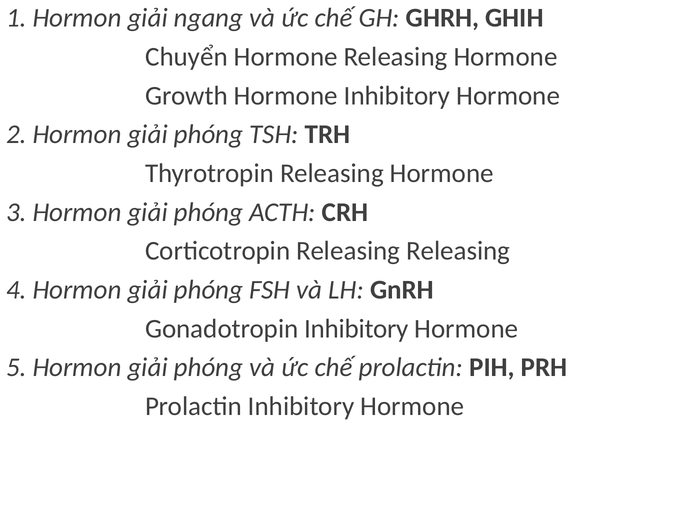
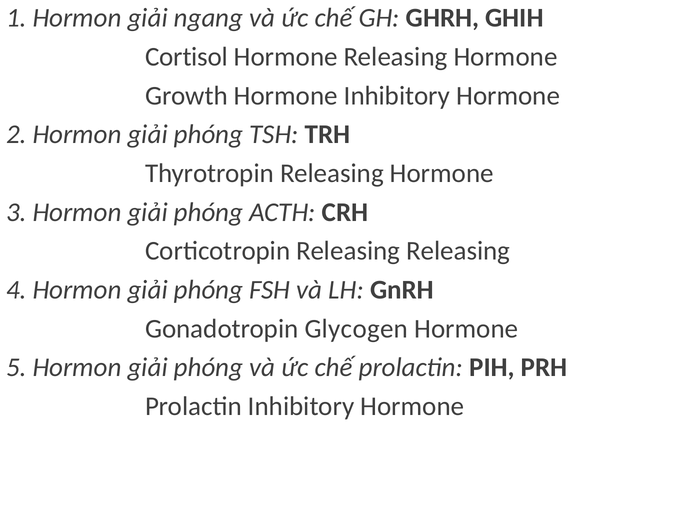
Chuyển: Chuyển -> Cortisol
Gonadotropin Inhibitory: Inhibitory -> Glycogen
